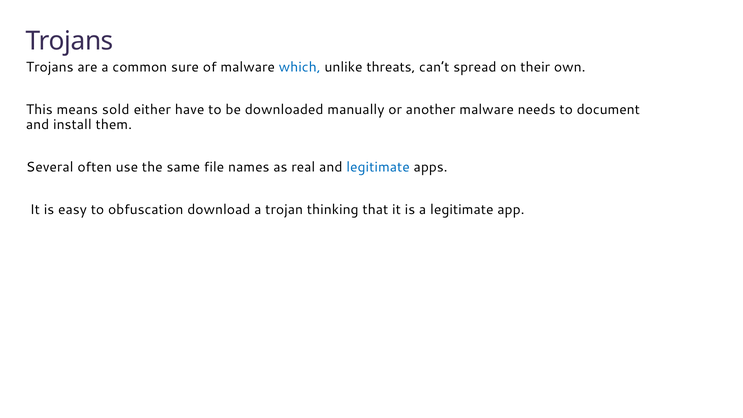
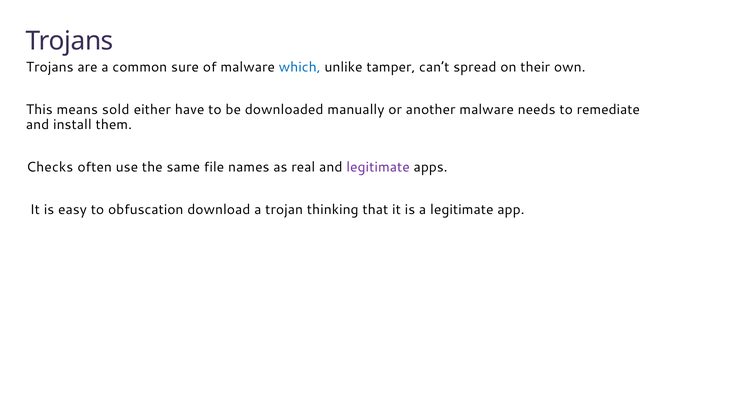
threats: threats -> tamper
document: document -> remediate
Several: Several -> Checks
legitimate at (378, 167) colour: blue -> purple
